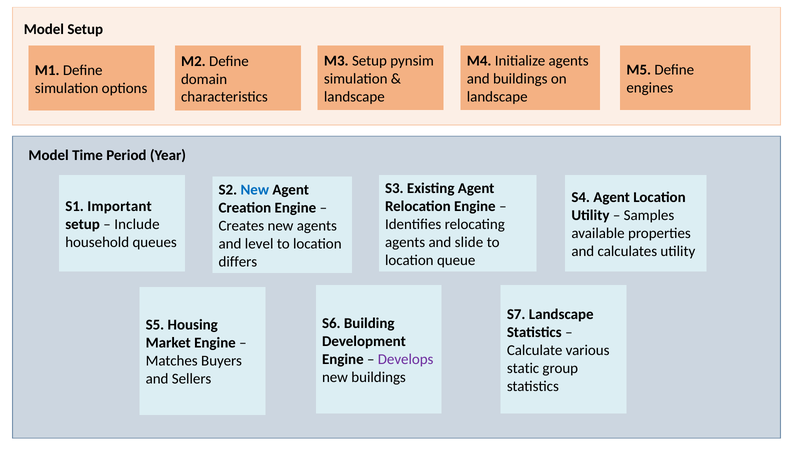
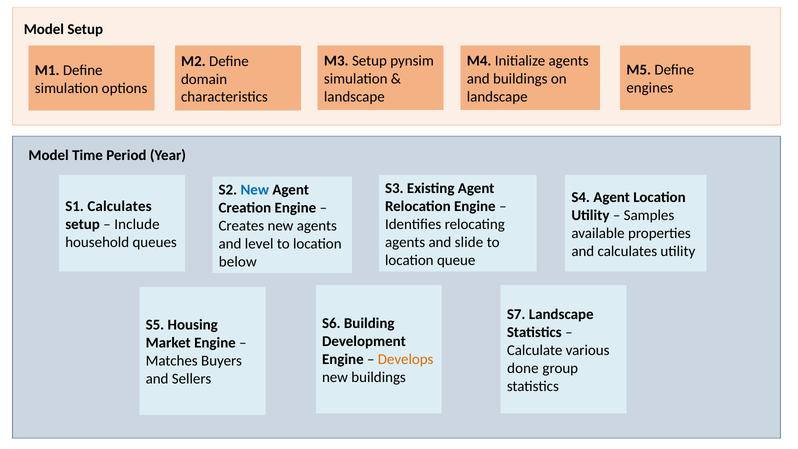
S1 Important: Important -> Calculates
differs: differs -> below
Develops colour: purple -> orange
static: static -> done
